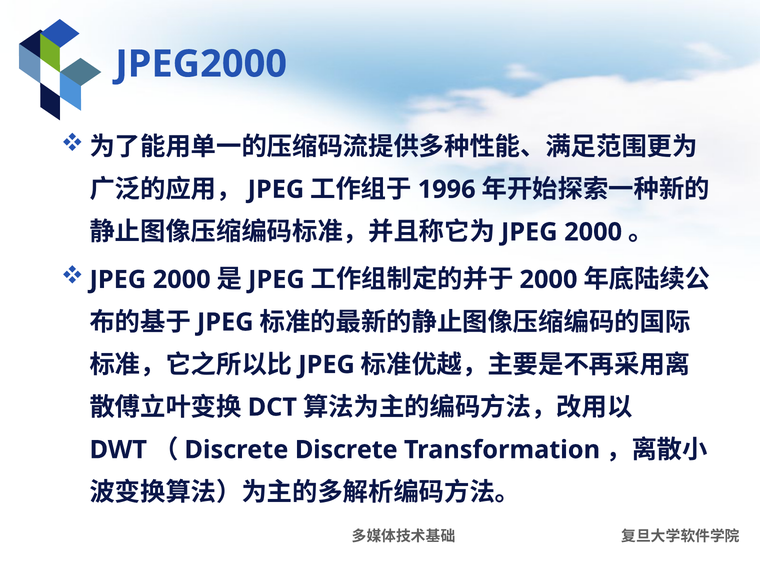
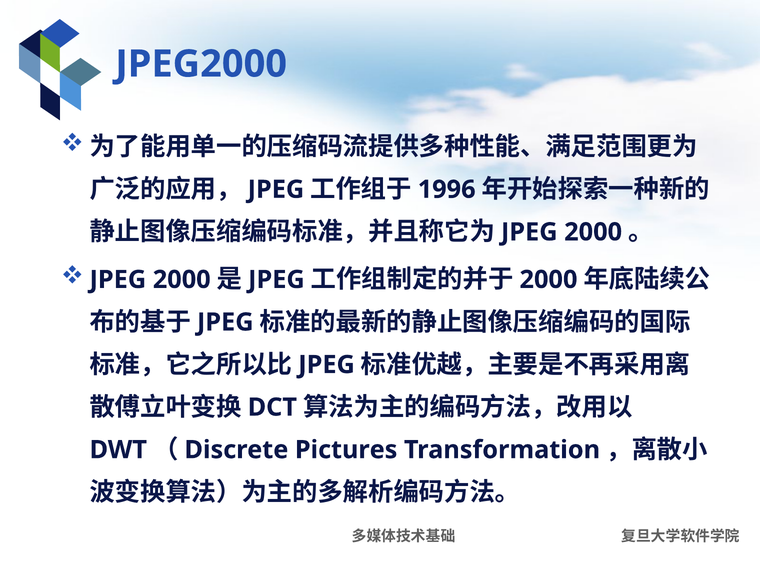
Discrete at (346, 450): Discrete -> Pictures
